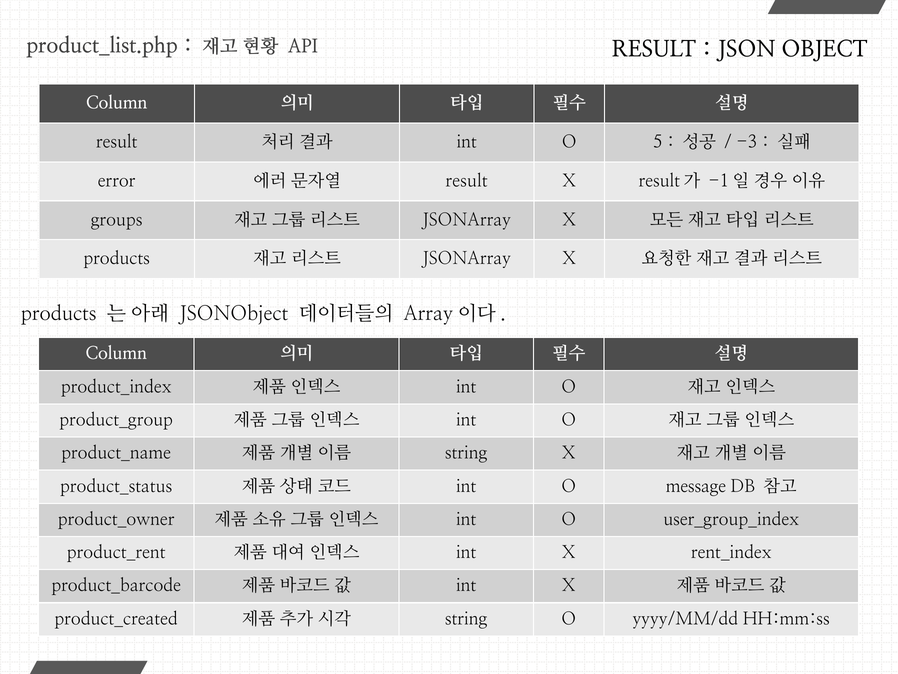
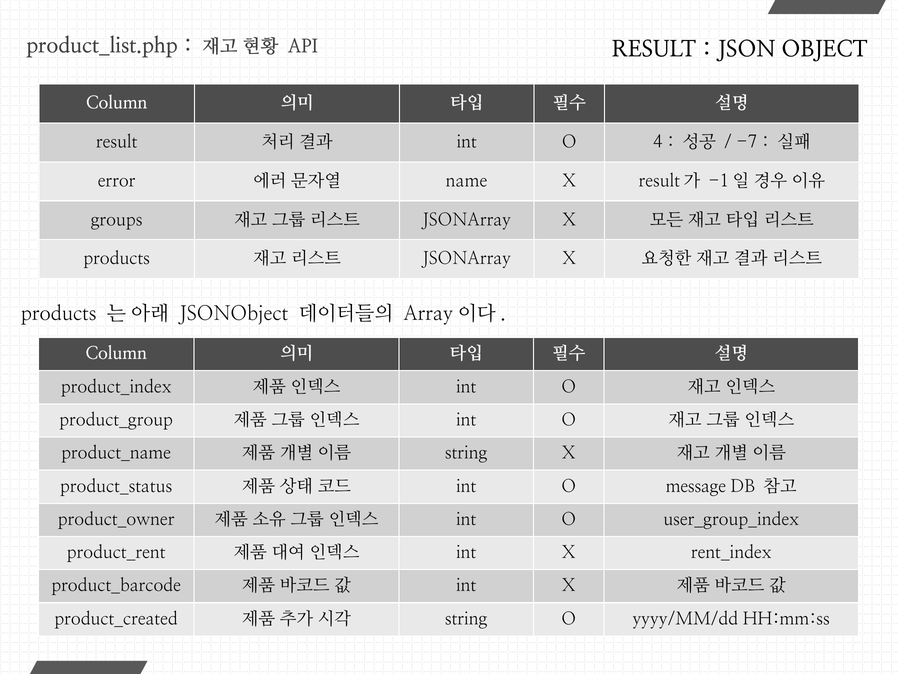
5: 5 -> 4
-3: -3 -> -7
result at (467, 181): result -> name
